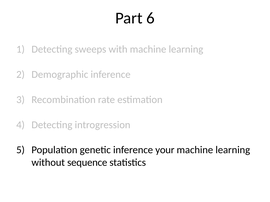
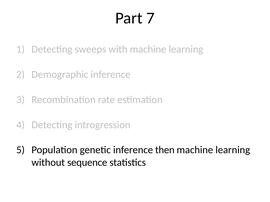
6: 6 -> 7
your: your -> then
